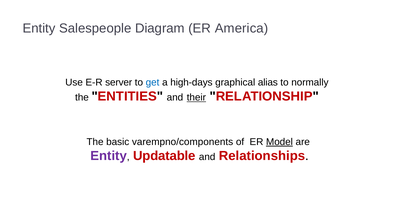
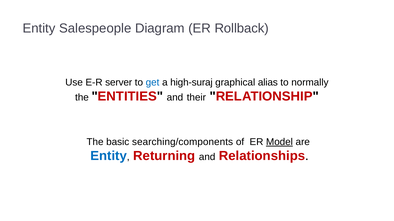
America: America -> Rollback
high-days: high-days -> high-suraj
their underline: present -> none
varempno/components: varempno/components -> searching/components
Entity at (109, 156) colour: purple -> blue
Updatable: Updatable -> Returning
